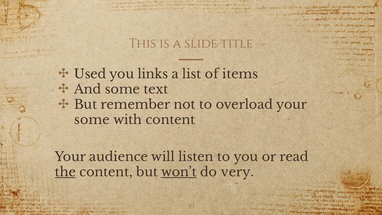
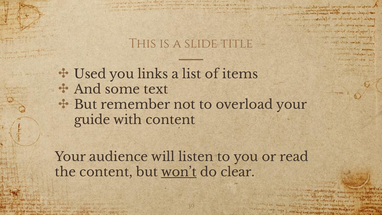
some at (92, 120): some -> guide
the underline: present -> none
very: very -> clear
